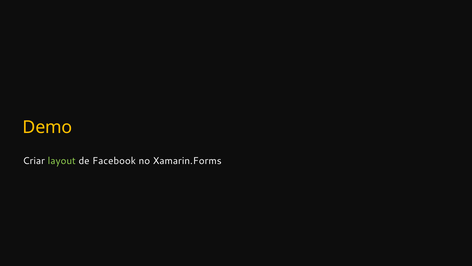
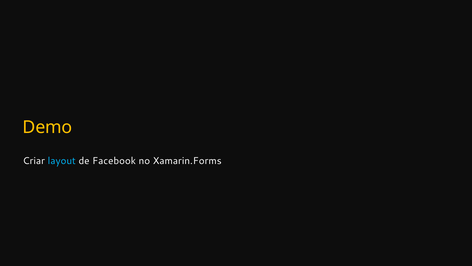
layout colour: light green -> light blue
